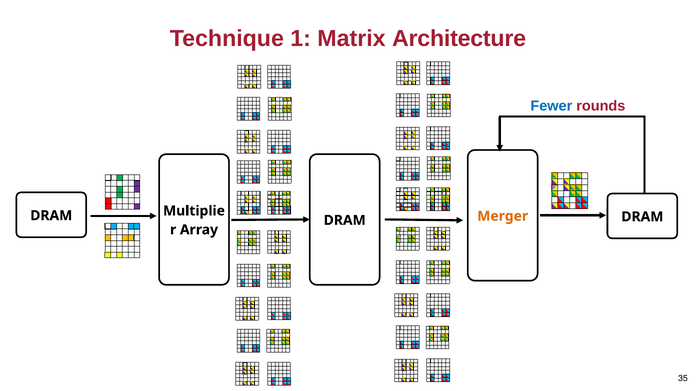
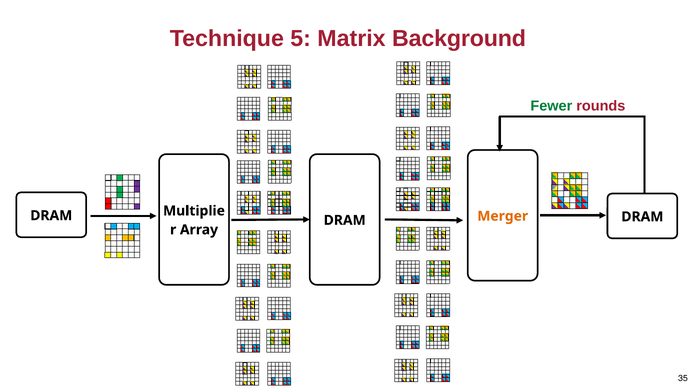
1: 1 -> 5
Architecture: Architecture -> Background
Fewer colour: blue -> green
